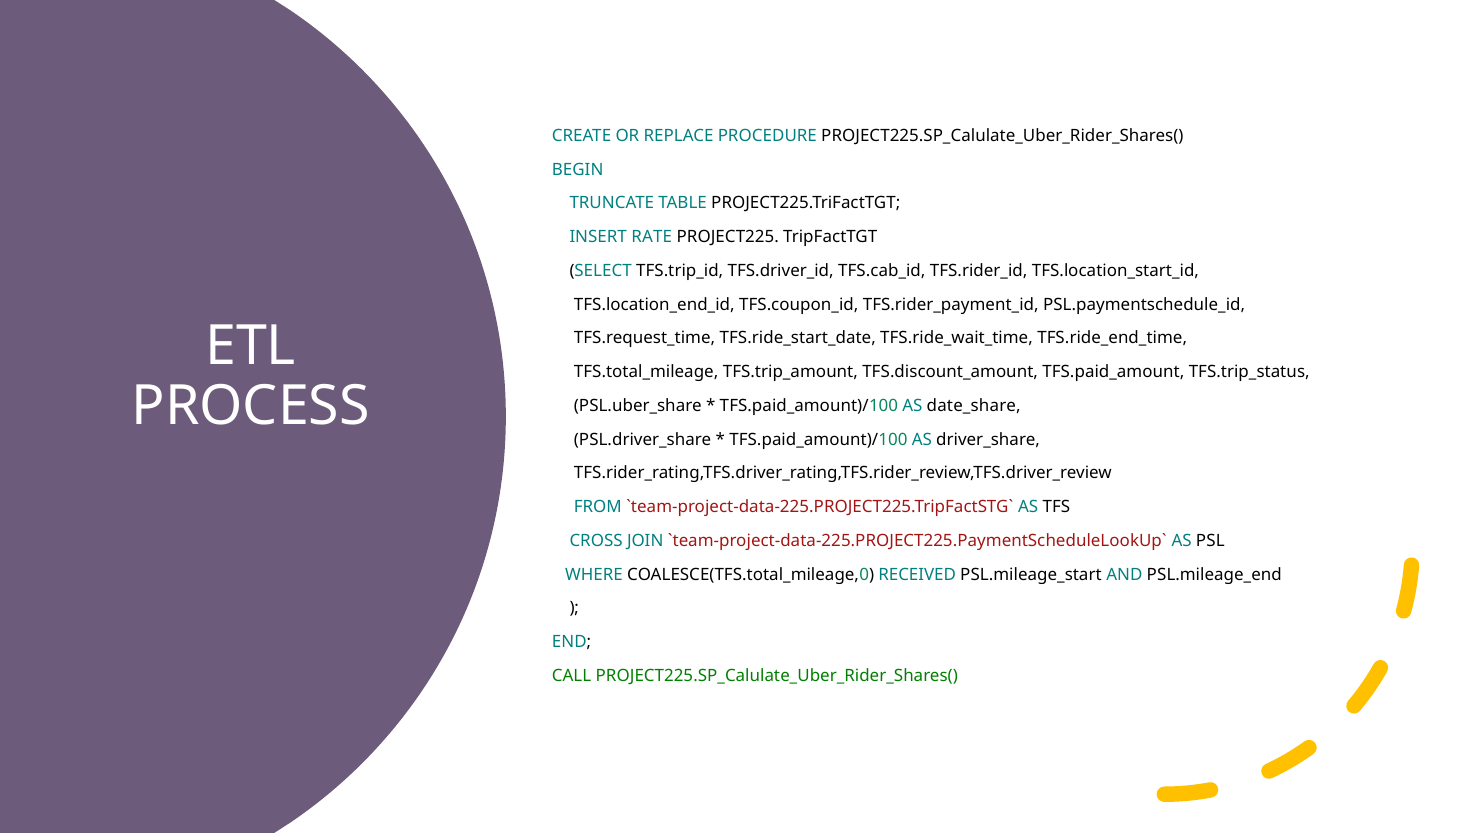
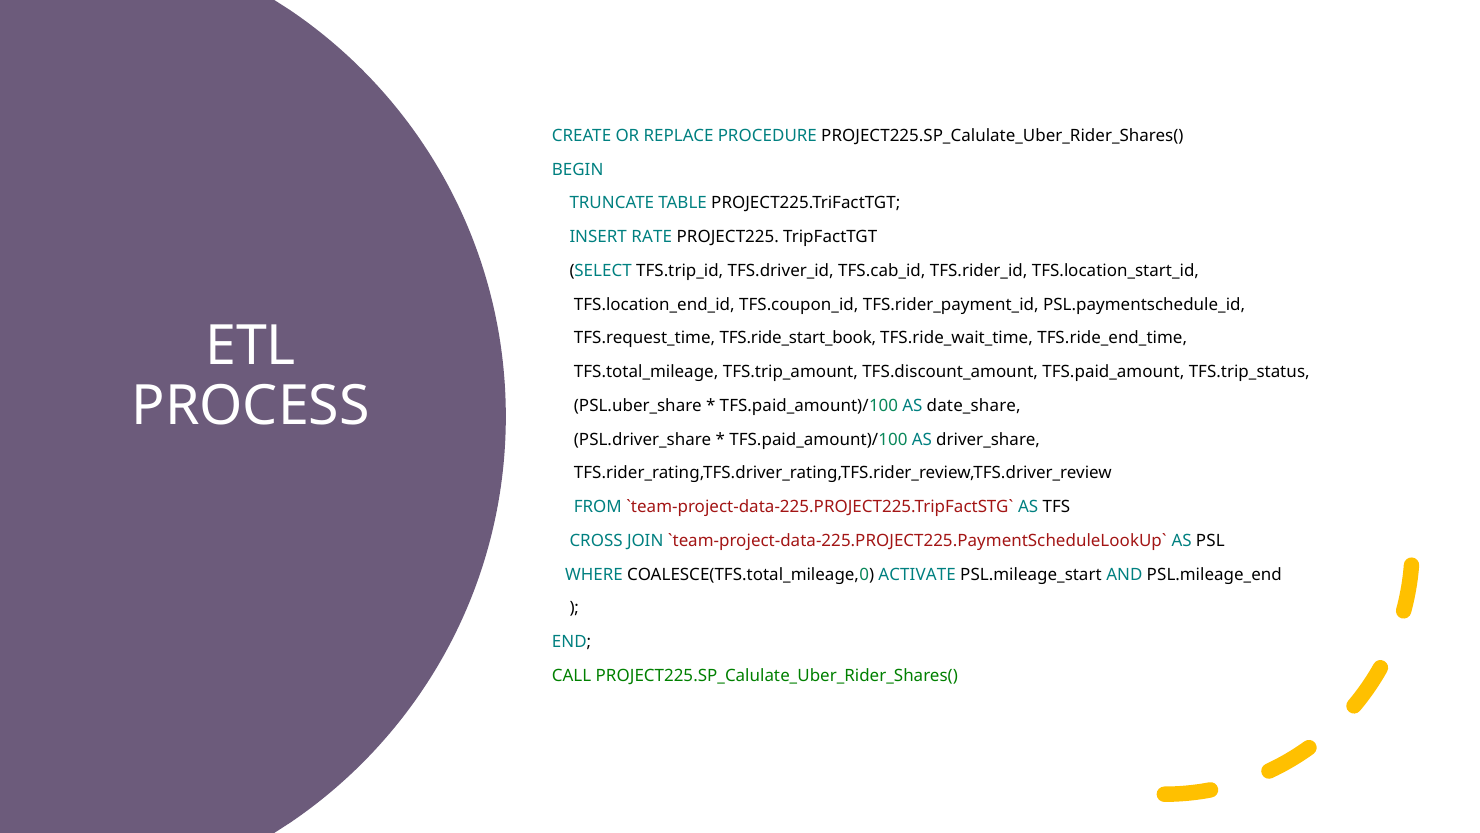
TFS.ride_start_date: TFS.ride_start_date -> TFS.ride_start_book
RECEIVED: RECEIVED -> ACTIVATE
